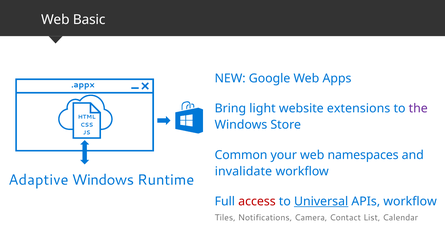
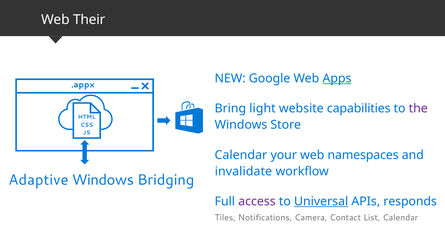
Basic: Basic -> Their
Apps underline: none -> present
extensions: extensions -> capabilities
Common at (241, 155): Common -> Calendar
Runtime: Runtime -> Bridging
access colour: red -> purple
APIs workflow: workflow -> responds
